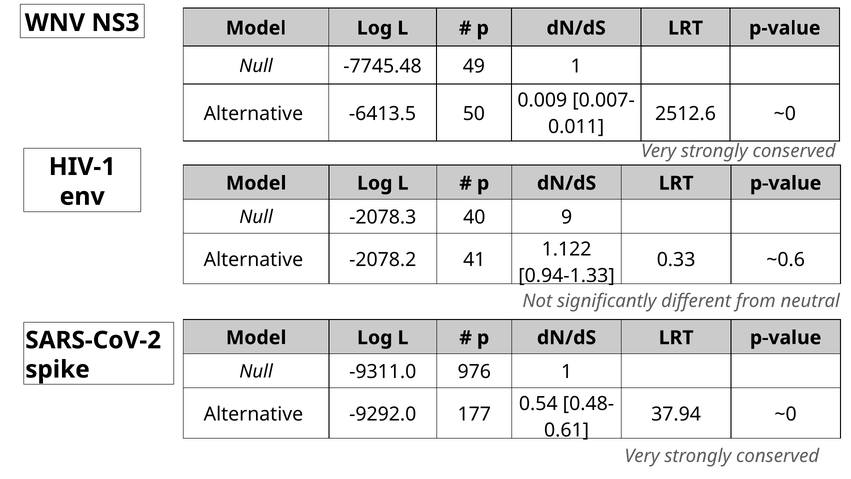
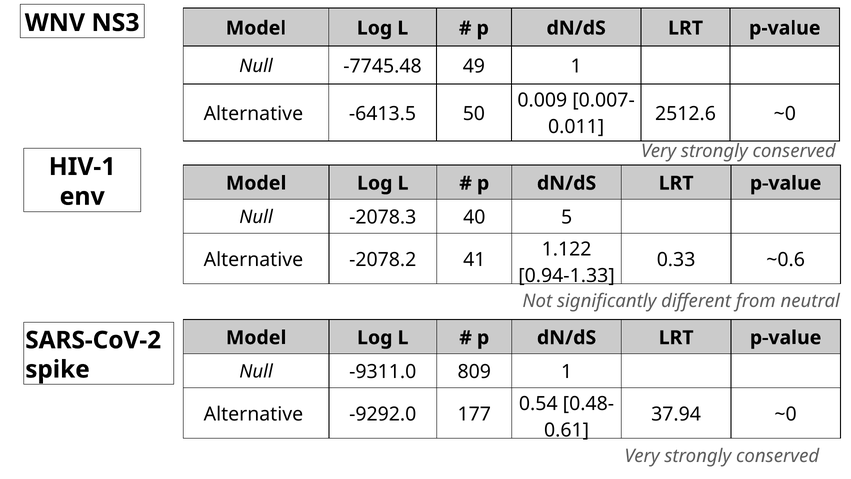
9: 9 -> 5
976: 976 -> 809
